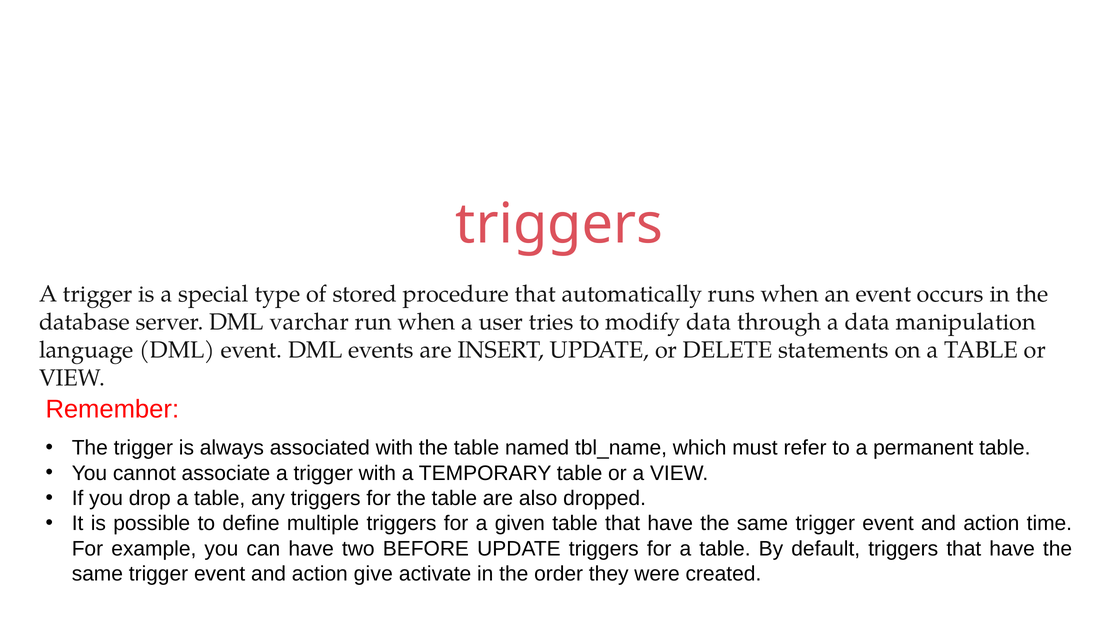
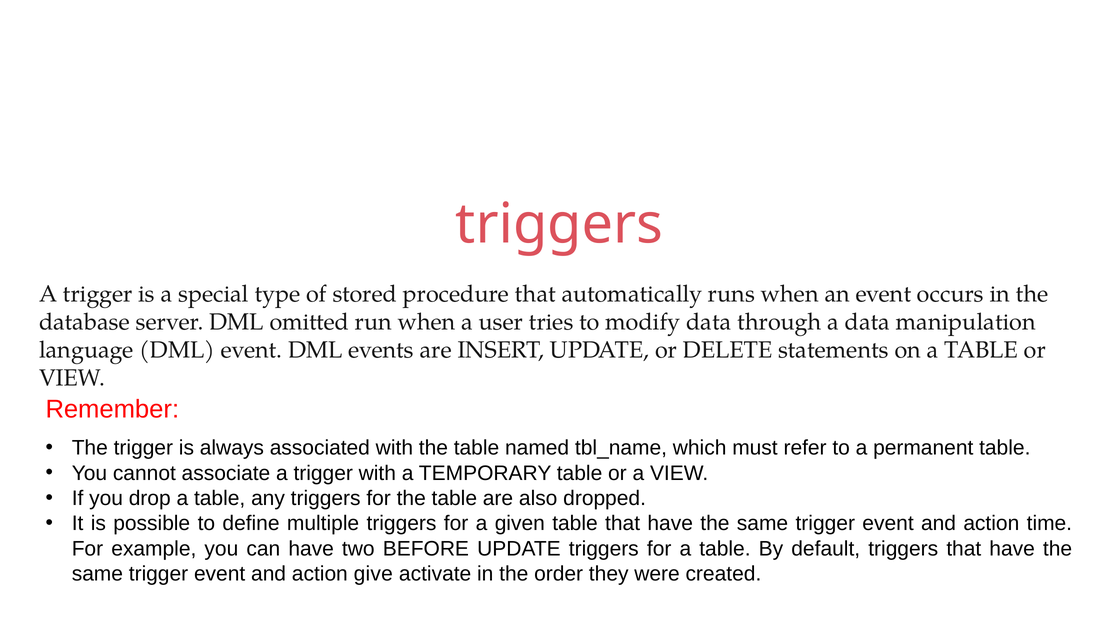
varchar: varchar -> omitted
